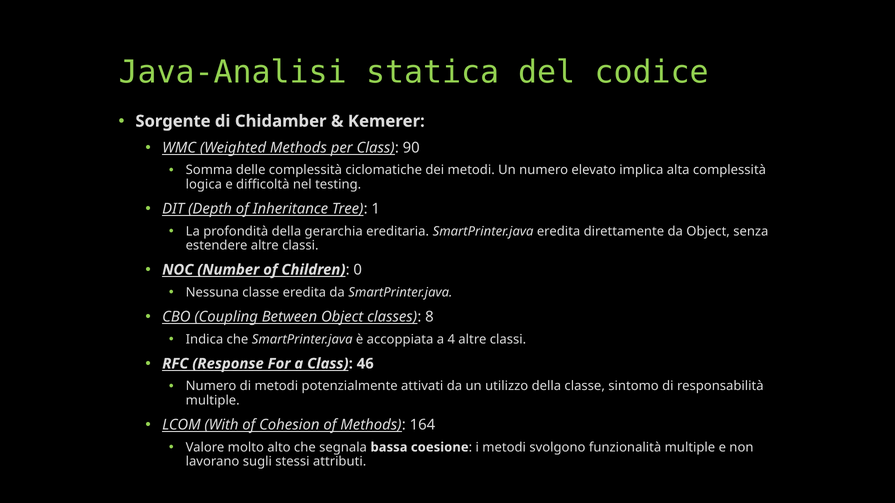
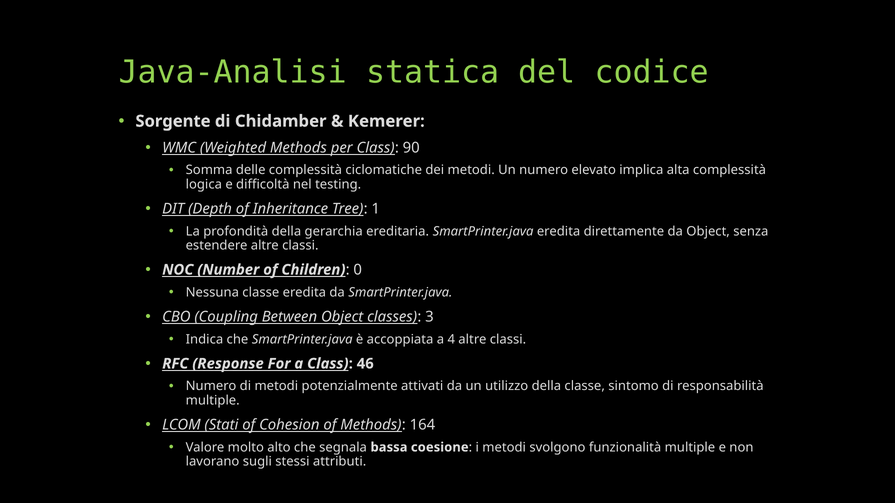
8: 8 -> 3
With: With -> Stati
